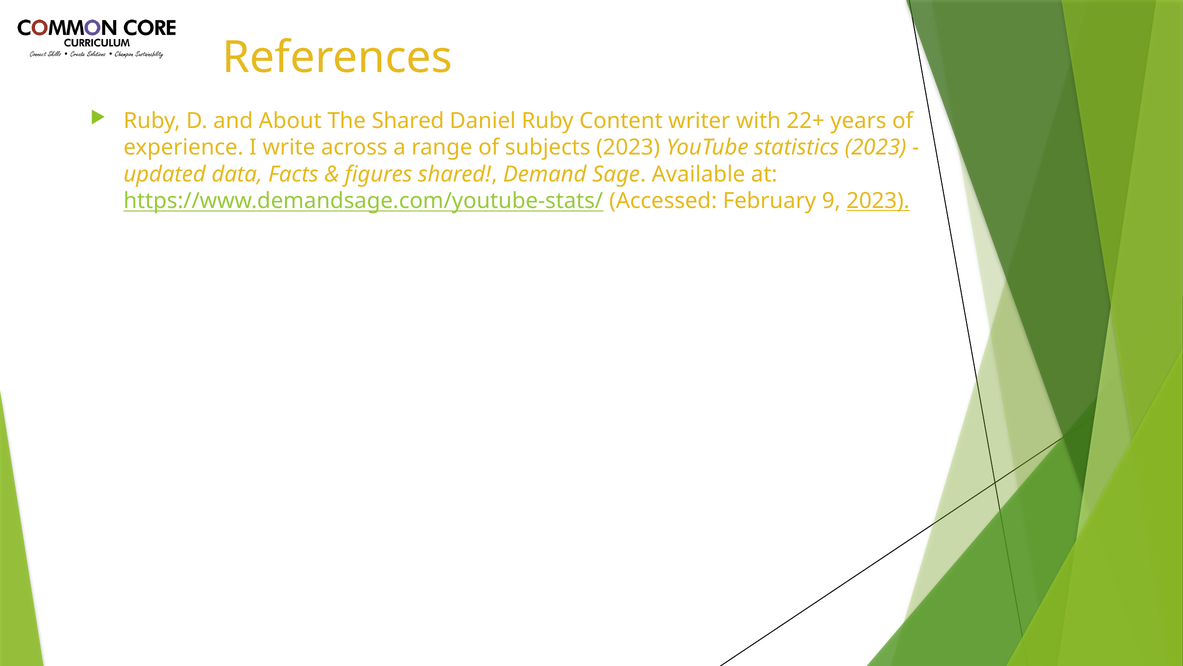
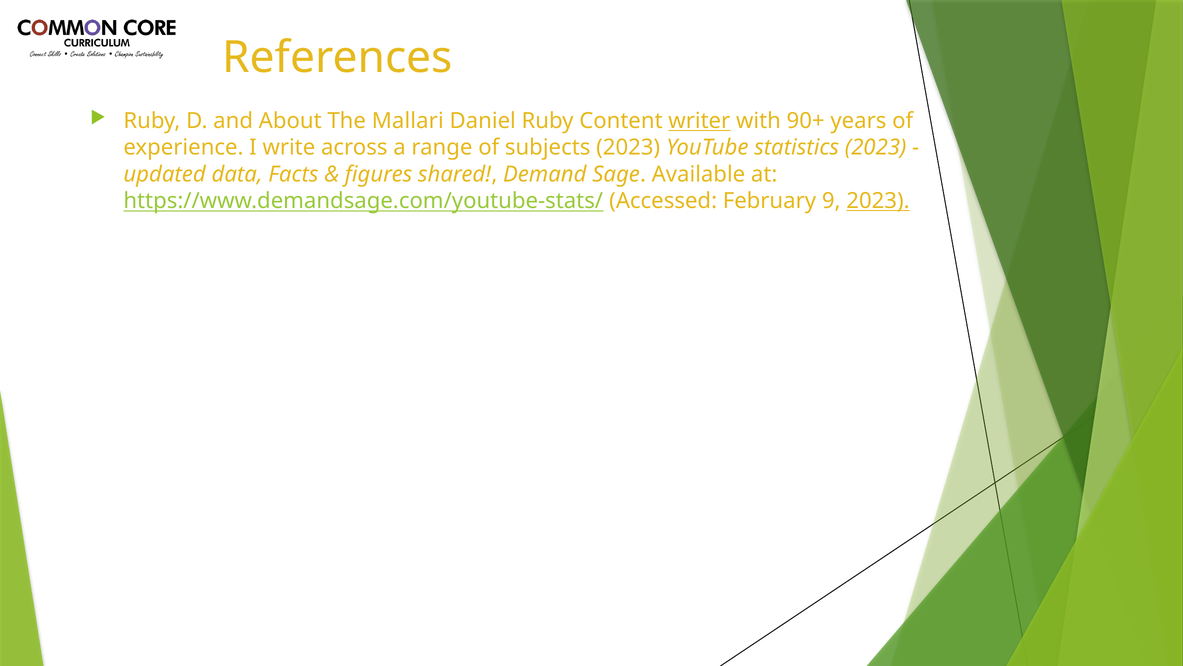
The Shared: Shared -> Mallari
writer underline: none -> present
22+: 22+ -> 90+
